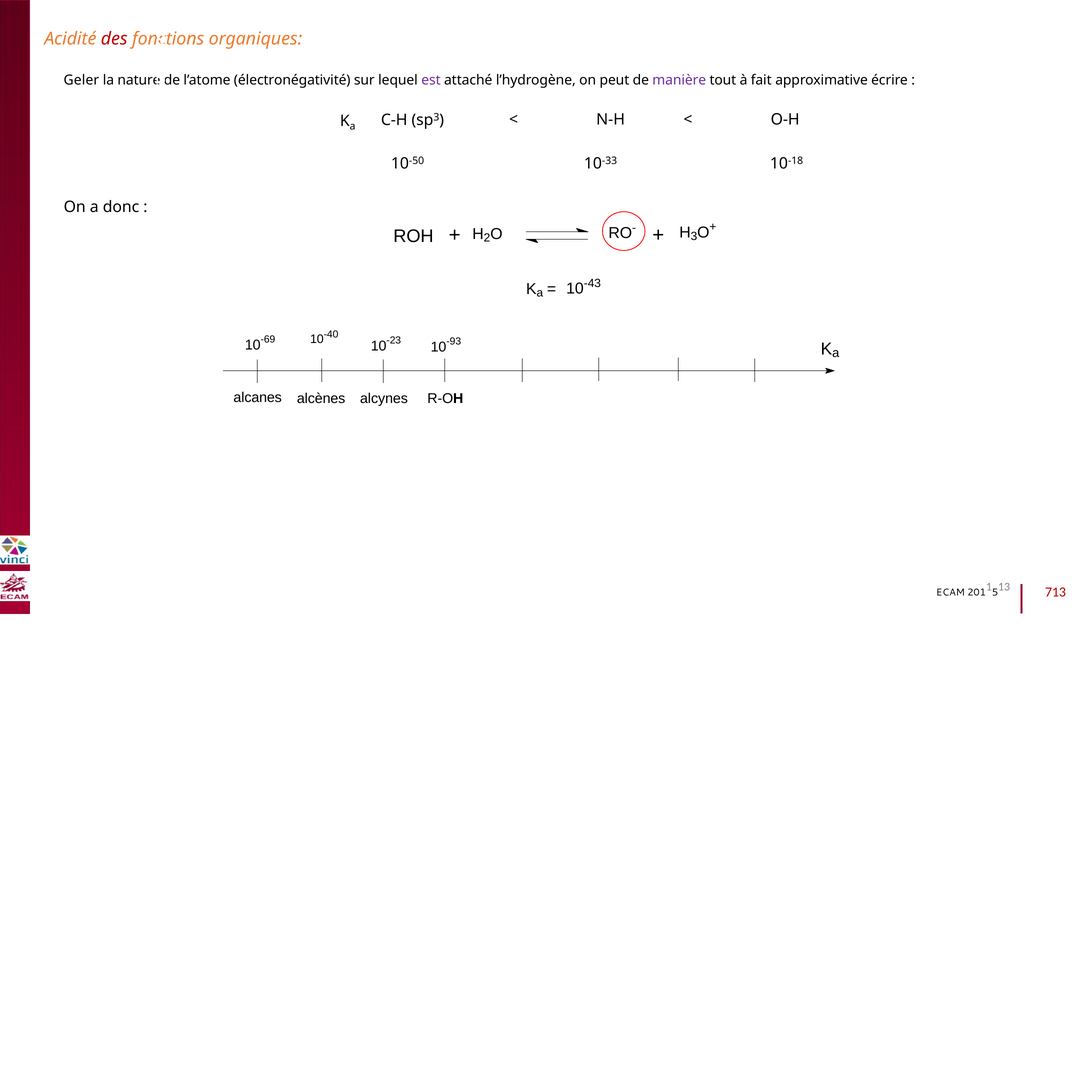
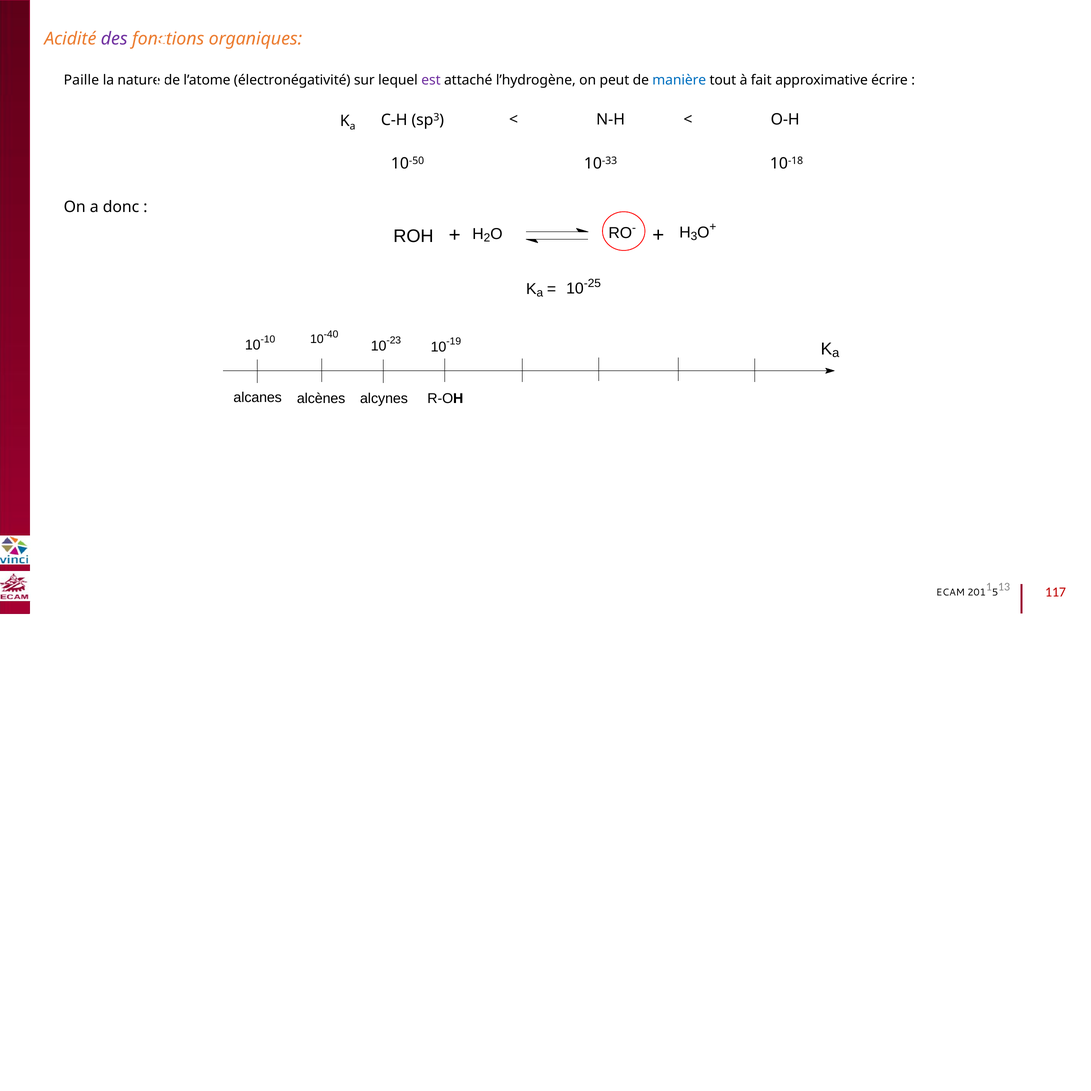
des colour: red -> purple
Geler: Geler -> Paille
manière colour: purple -> blue
-43: -43 -> -25
-69 at (268, 340): -69 -> -10
-93: -93 -> -19
713: 713 -> 117
